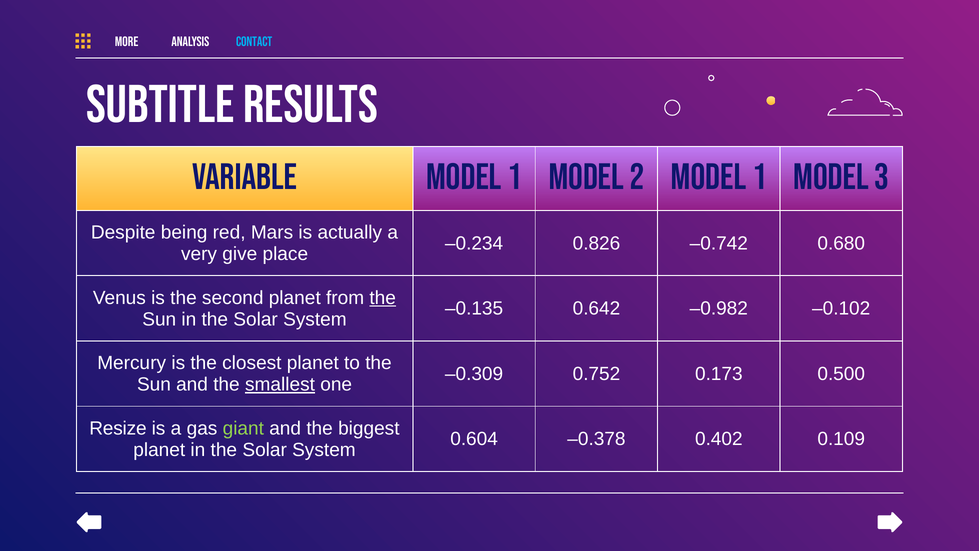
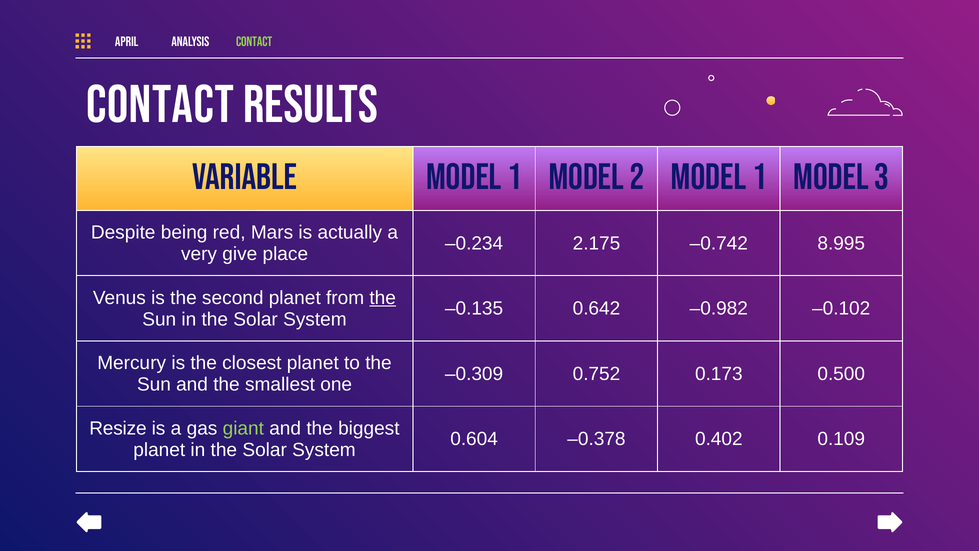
MORE: MORE -> APRIL
CONTACT at (254, 42) colour: light blue -> light green
SUBTITLE at (160, 105): SUBTITLE -> CONTACT
0.826: 0.826 -> 2.175
0.680: 0.680 -> 8.995
smallest underline: present -> none
